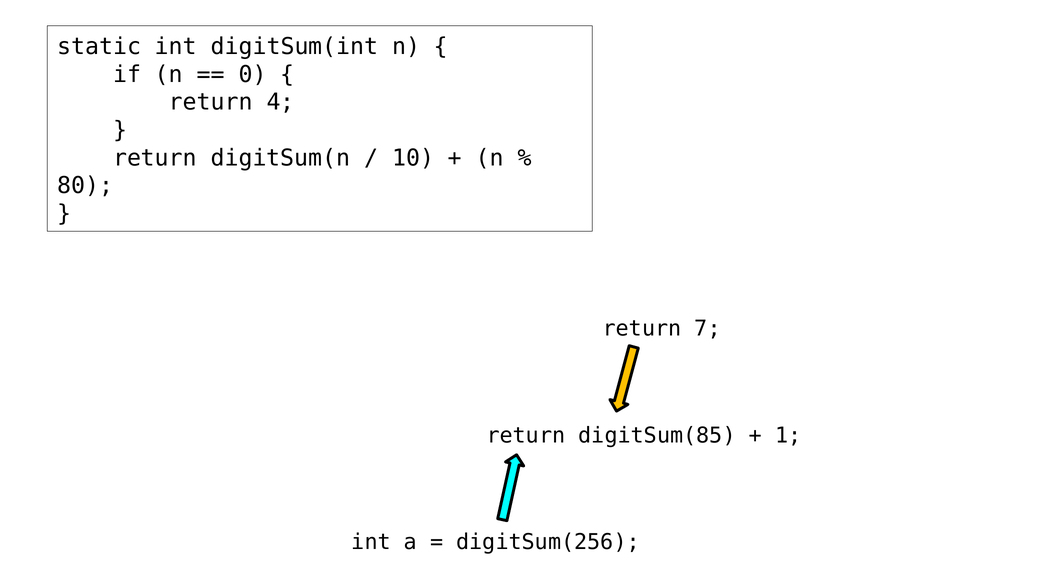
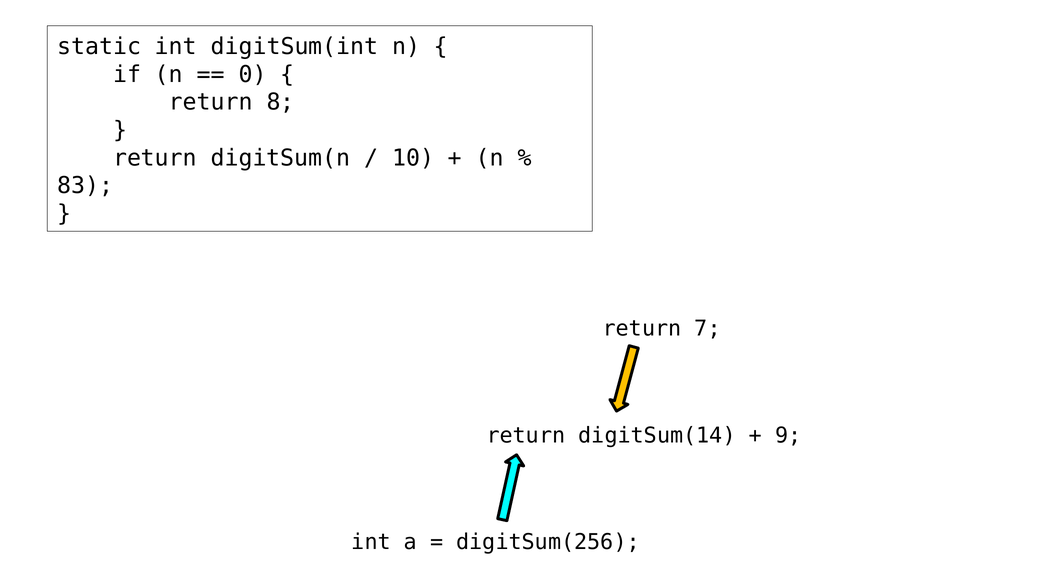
4: 4 -> 8
80: 80 -> 83
digitSum(85: digitSum(85 -> digitSum(14
1: 1 -> 9
